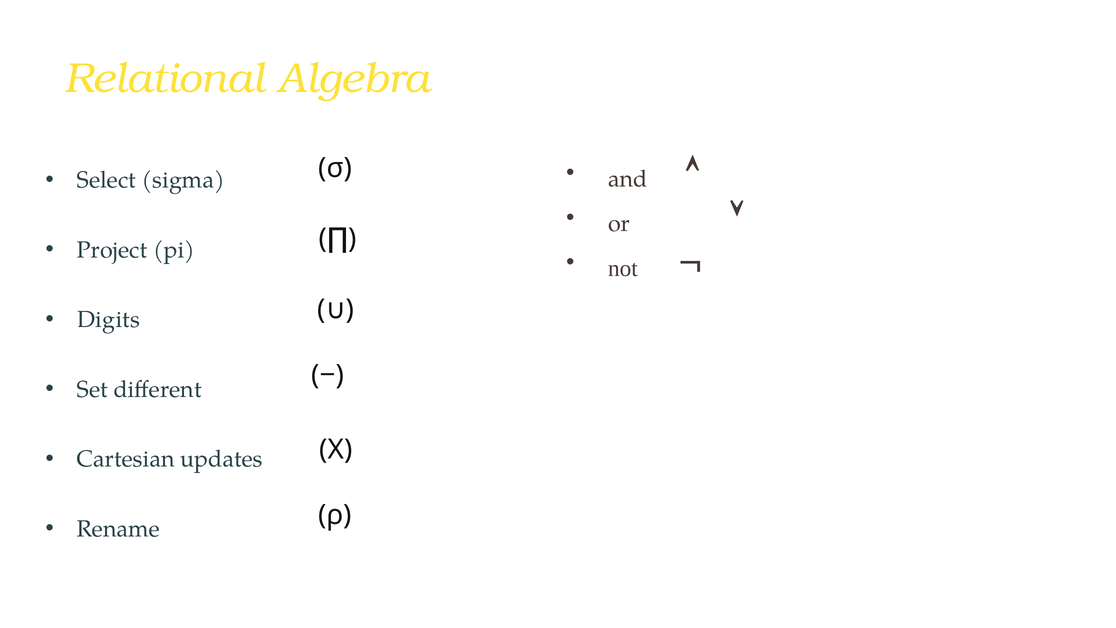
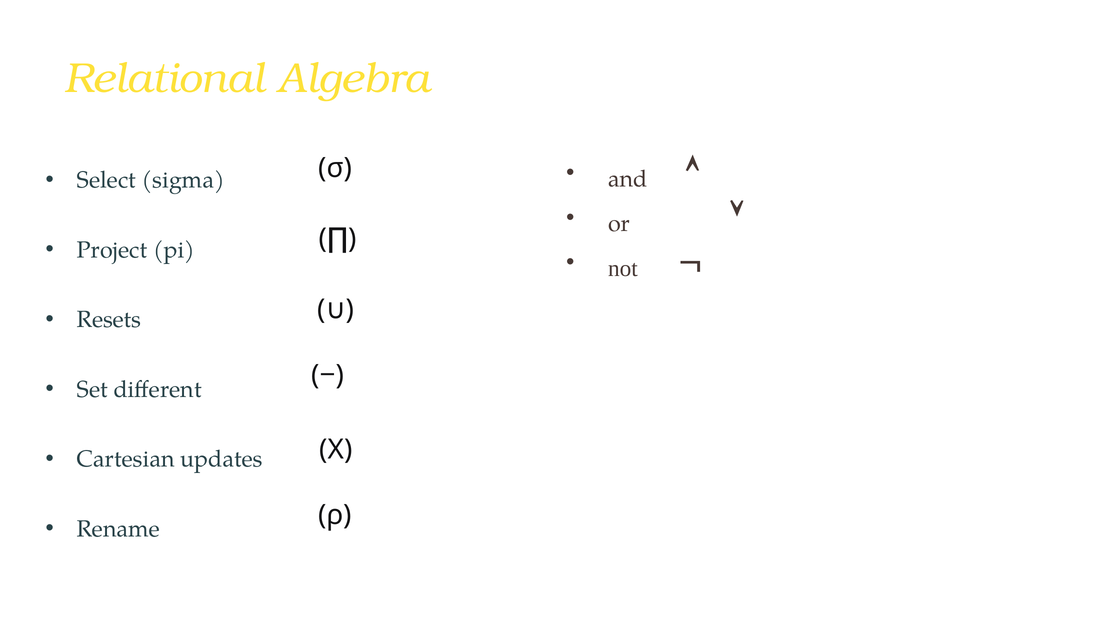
Digits: Digits -> Resets
